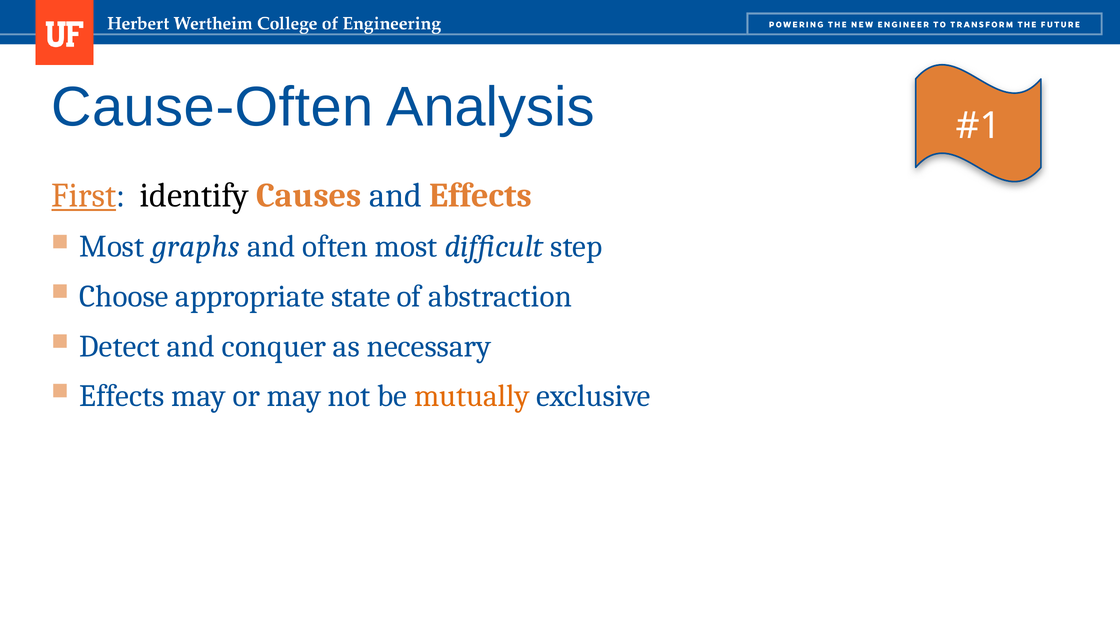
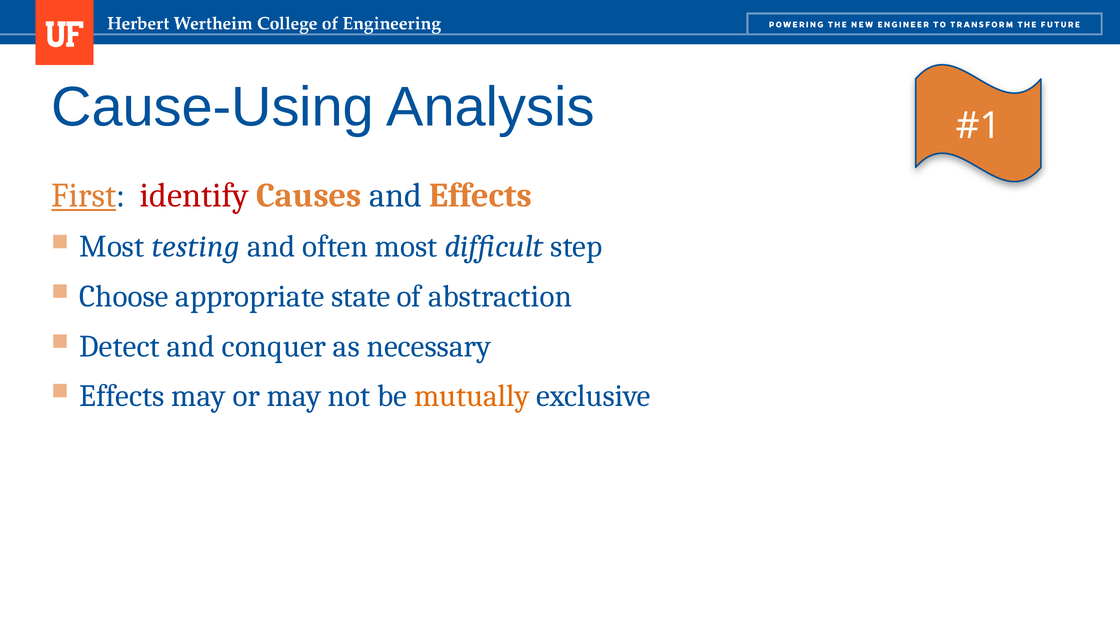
Cause-Often: Cause-Often -> Cause-Using
identify colour: black -> red
graphs: graphs -> testing
